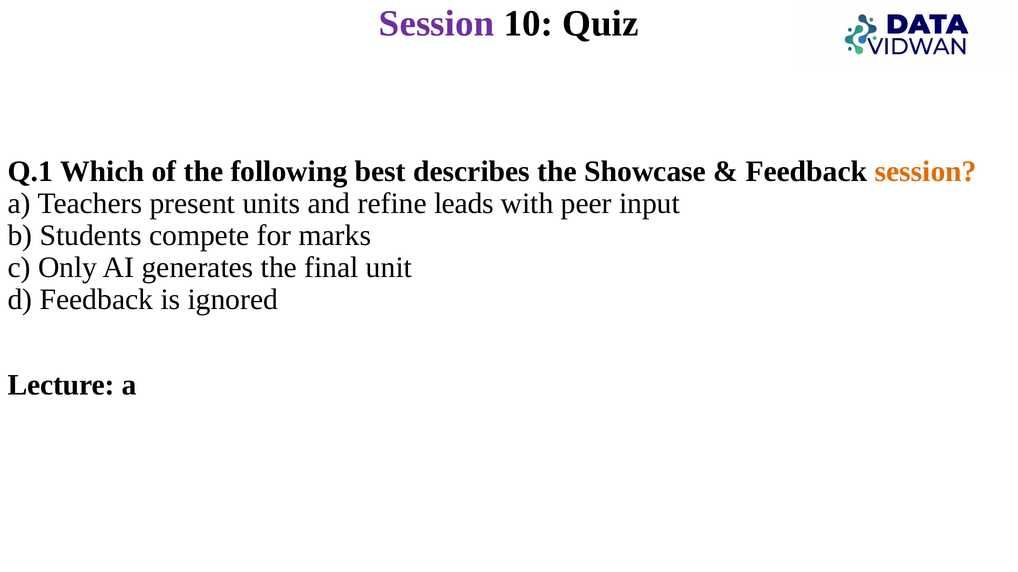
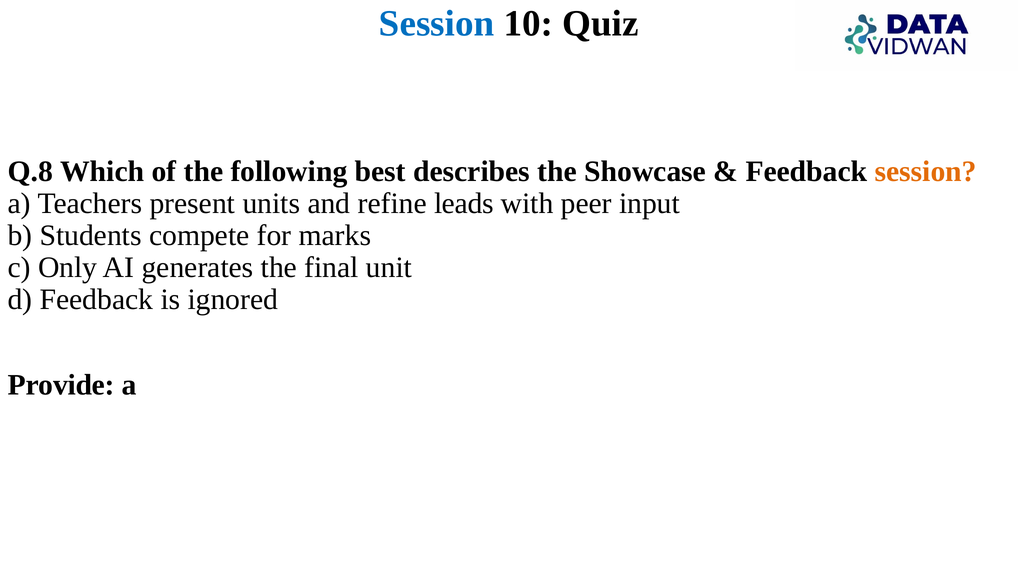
Session at (437, 24) colour: purple -> blue
Q.1: Q.1 -> Q.8
Lecture: Lecture -> Provide
